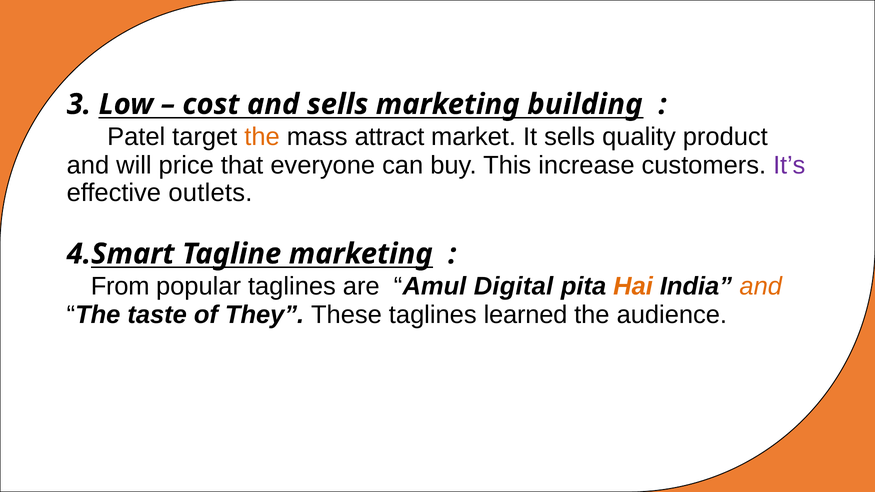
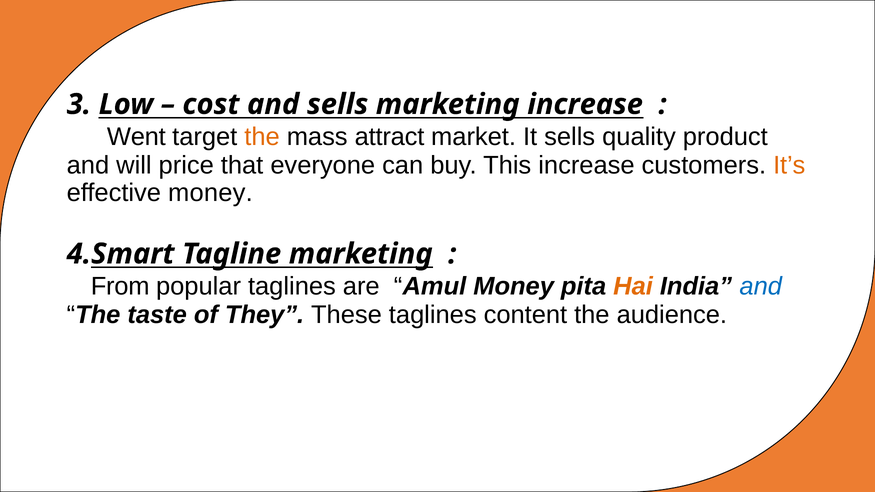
marketing building: building -> increase
Patel: Patel -> Went
It’s colour: purple -> orange
effective outlets: outlets -> money
Amul Digital: Digital -> Money
and at (761, 287) colour: orange -> blue
learned: learned -> content
